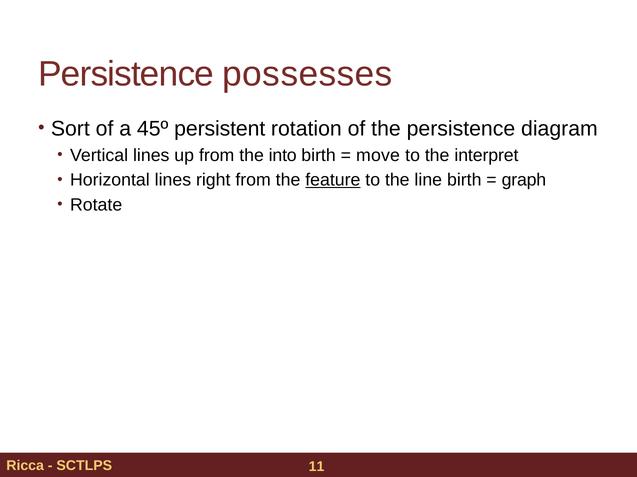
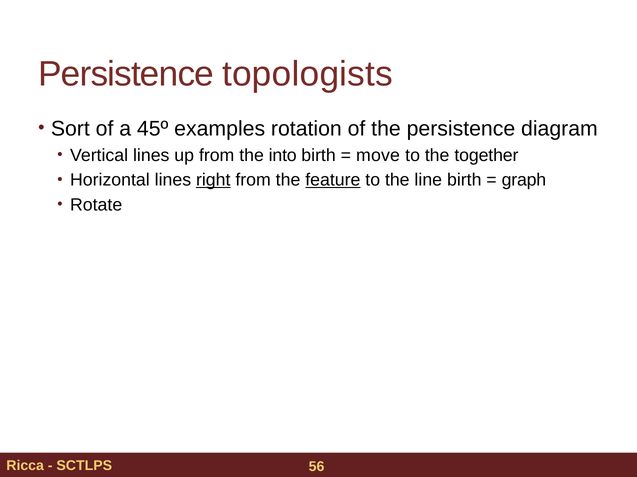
possesses: possesses -> topologists
persistent: persistent -> examples
interpret: interpret -> together
right underline: none -> present
11: 11 -> 56
